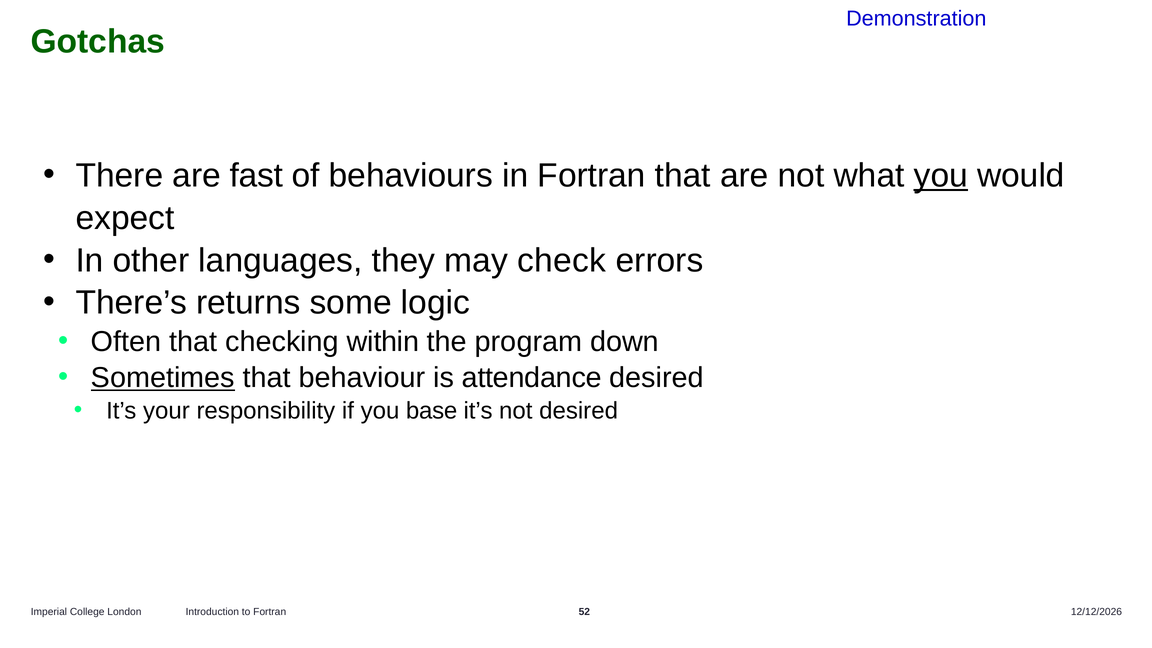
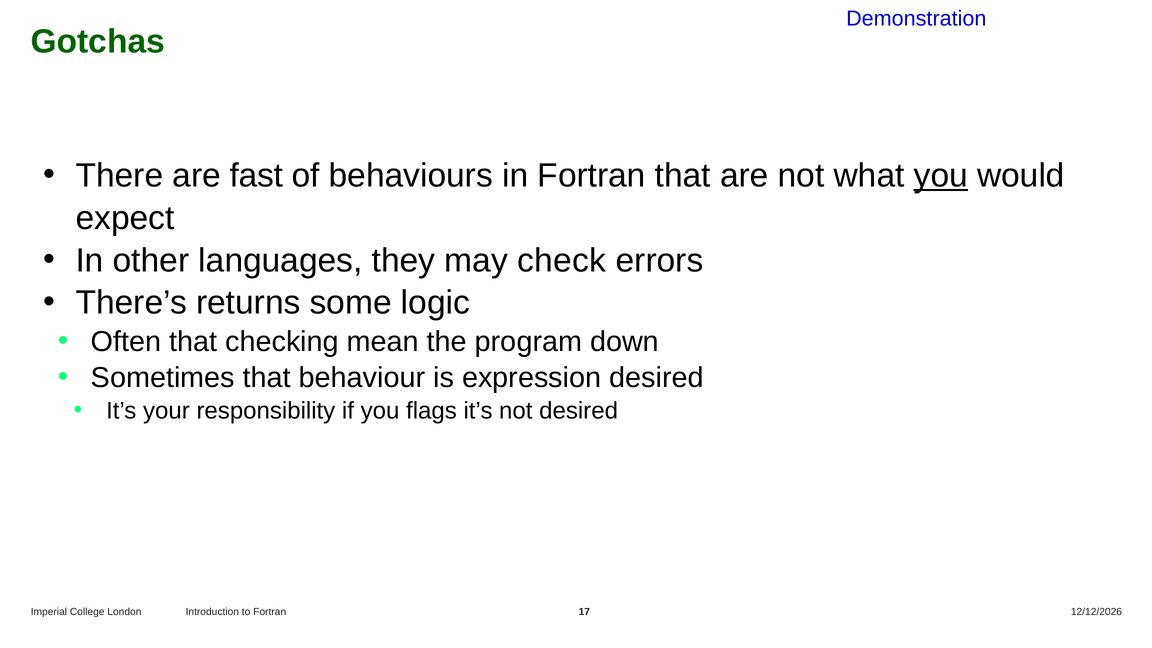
within: within -> mean
Sometimes underline: present -> none
attendance: attendance -> expression
base: base -> flags
52: 52 -> 17
